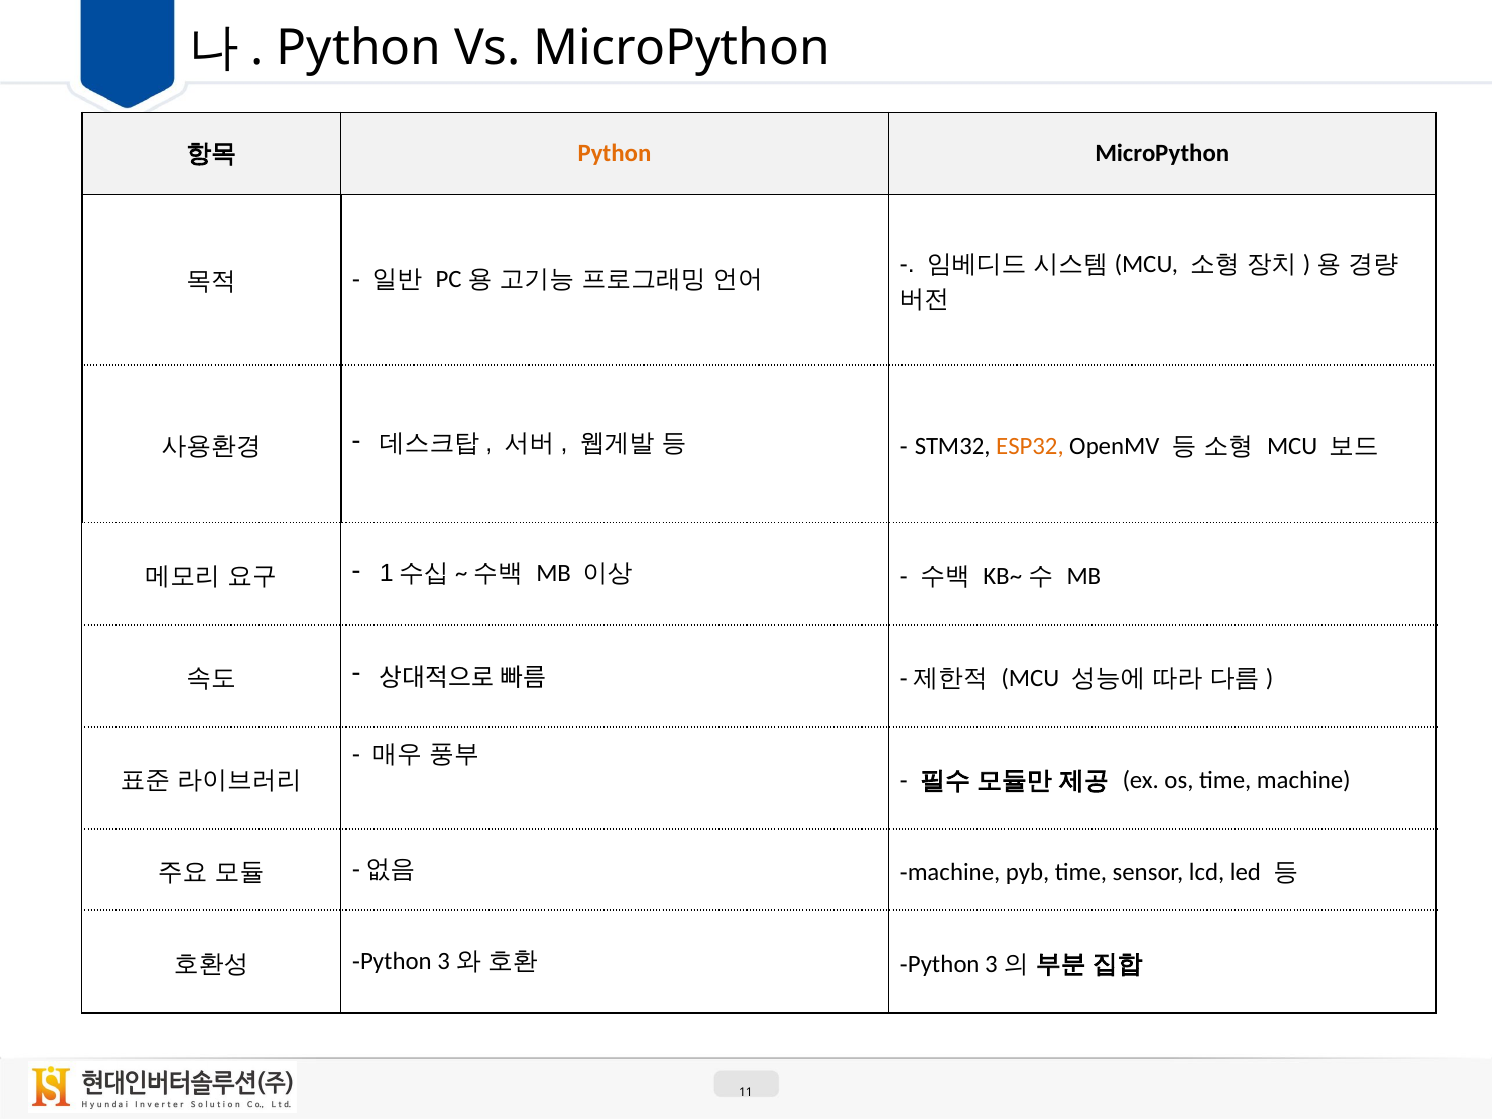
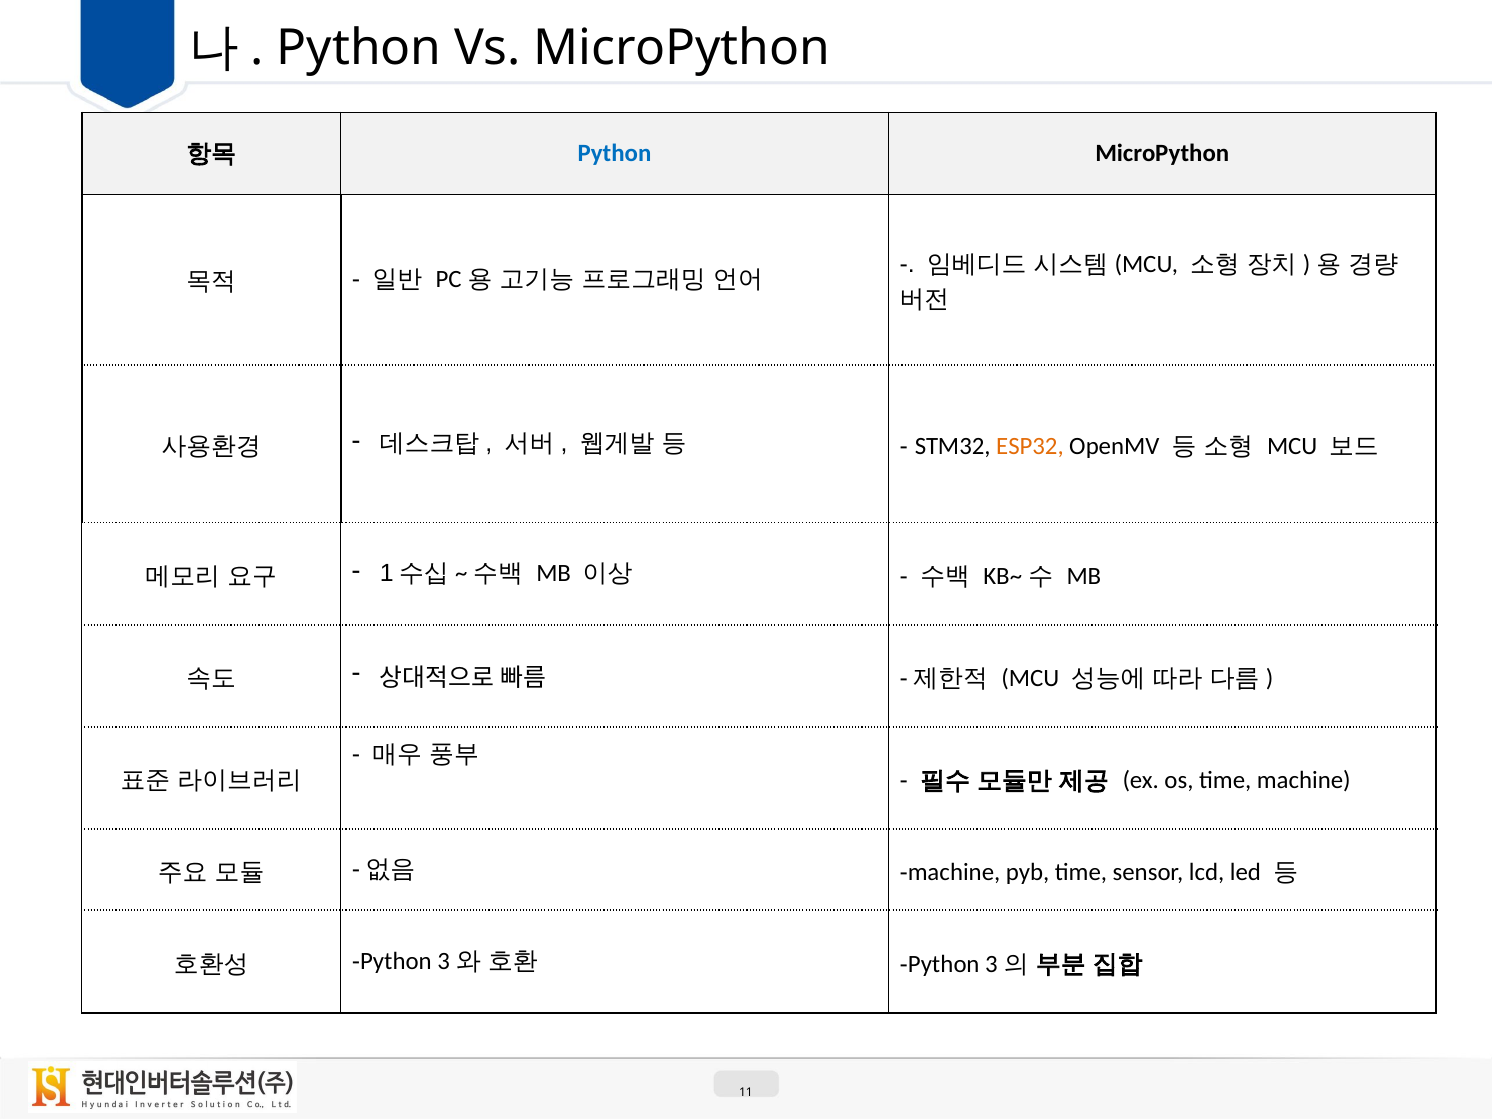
Python at (615, 154) colour: orange -> blue
